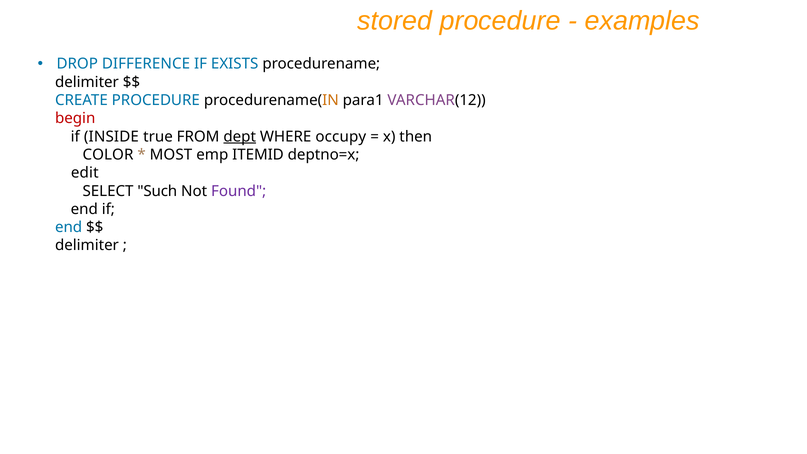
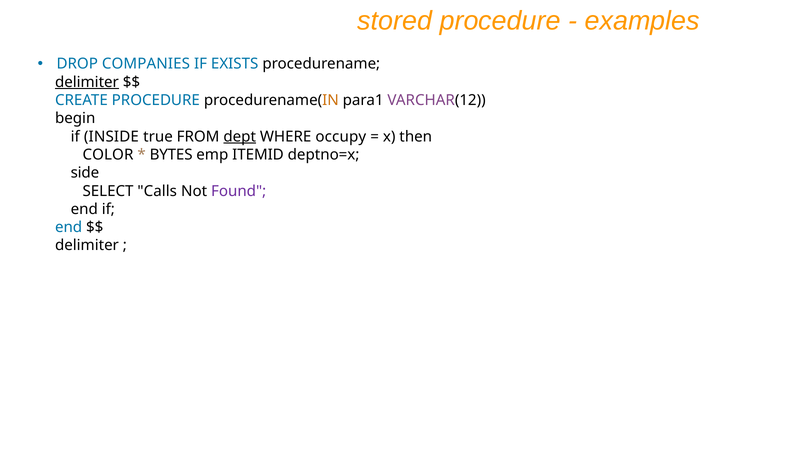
DIFFERENCE: DIFFERENCE -> COMPANIES
delimiter at (87, 82) underline: none -> present
begin colour: red -> black
MOST: MOST -> BYTES
edit: edit -> side
Such: Such -> Calls
